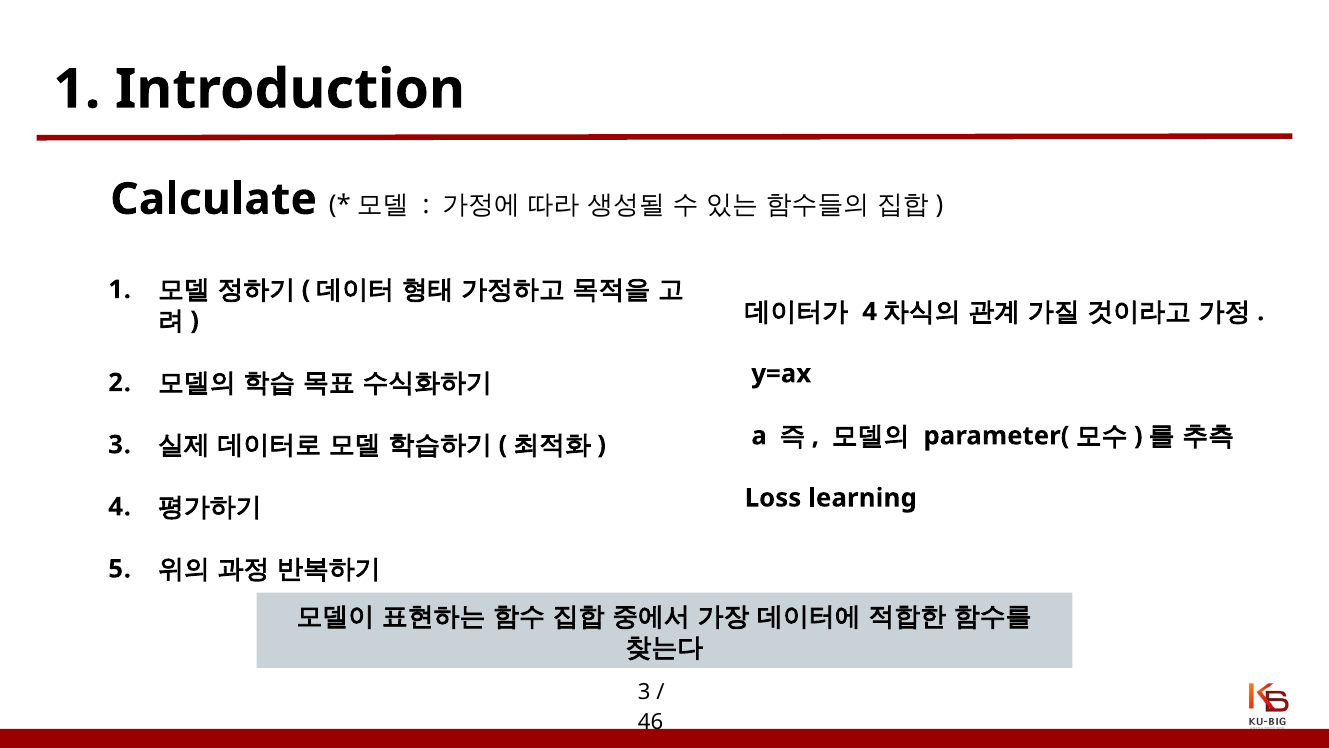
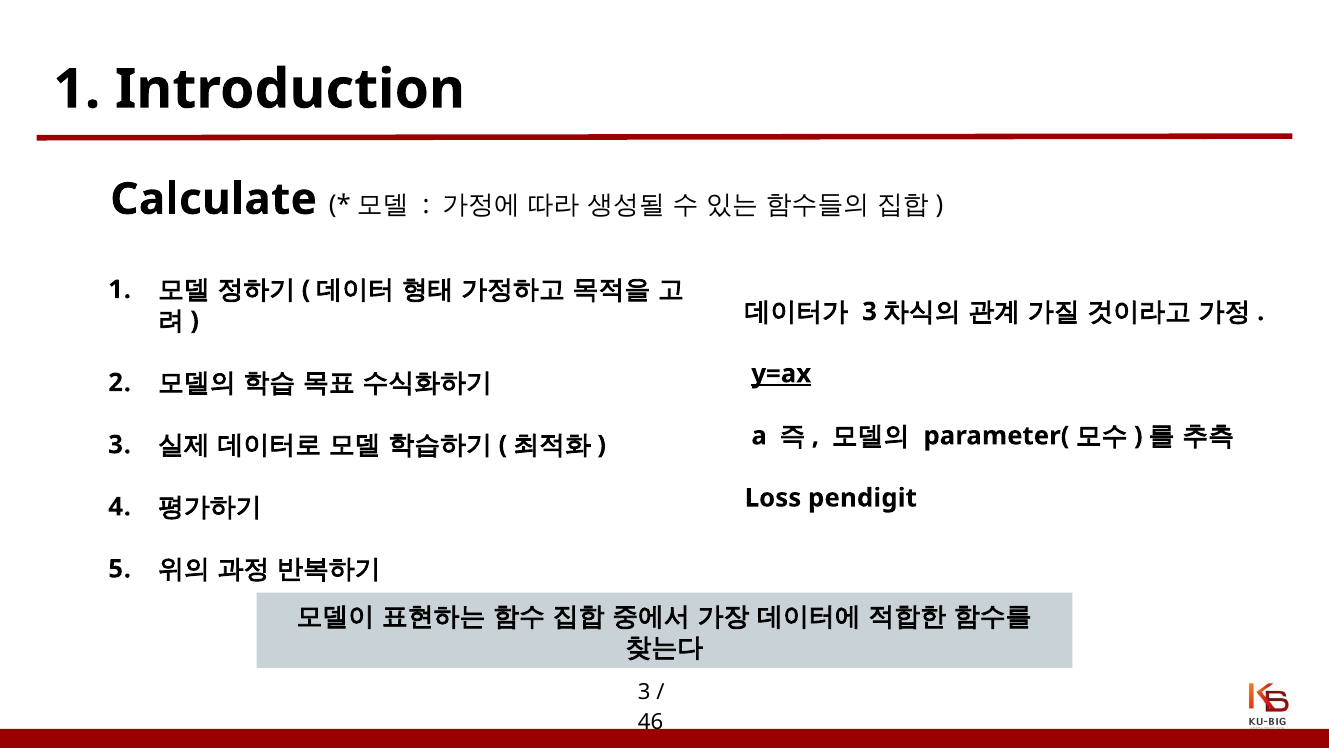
4 at (870, 312): 4 -> 3
y=ax underline: none -> present
learning: learning -> pendigit
